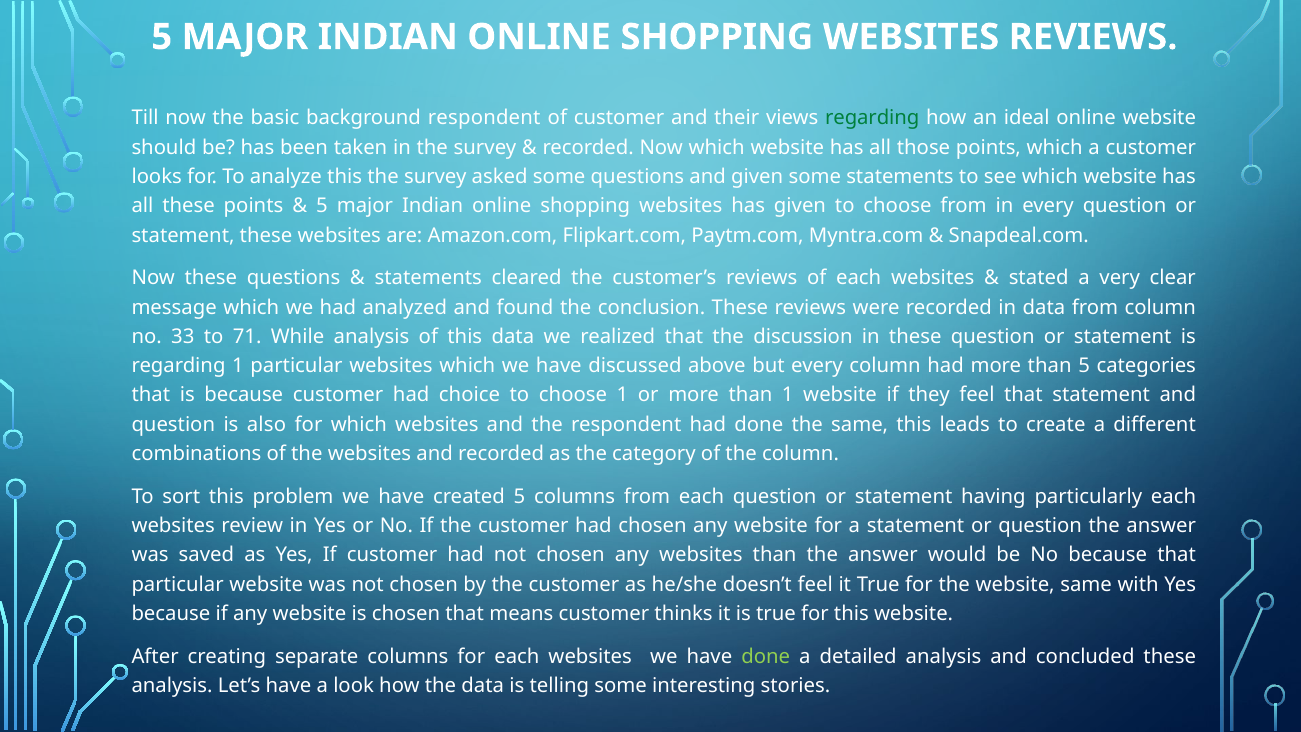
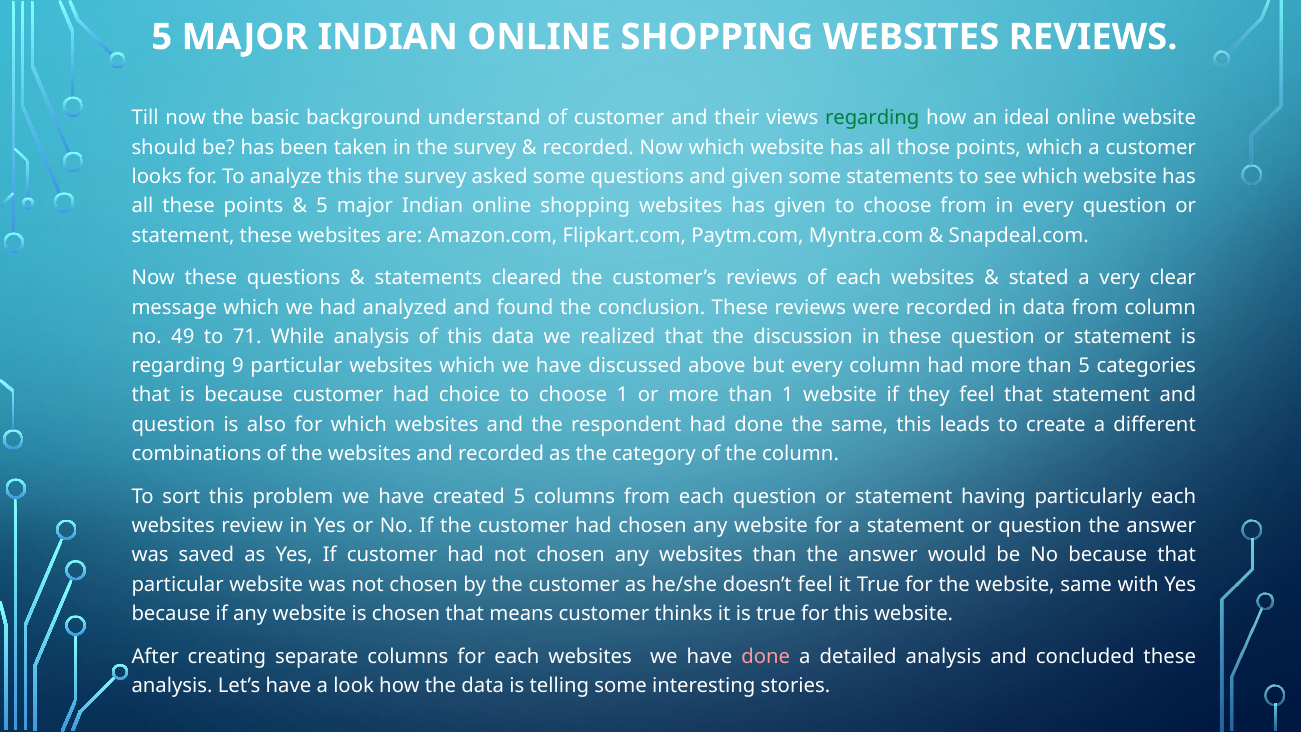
background respondent: respondent -> understand
33: 33 -> 49
regarding 1: 1 -> 9
done at (766, 656) colour: light green -> pink
